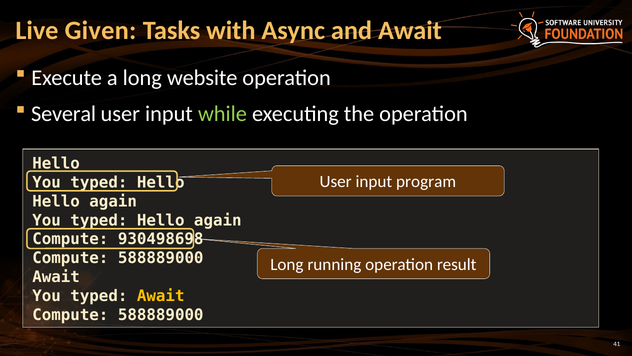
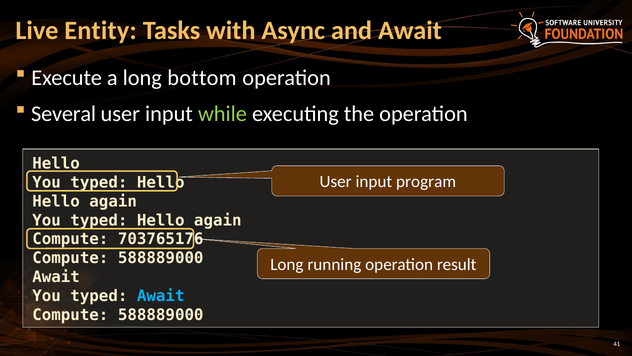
Given: Given -> Entity
website: website -> bottom
930498698: 930498698 -> 703765176
Await at (161, 296) colour: yellow -> light blue
